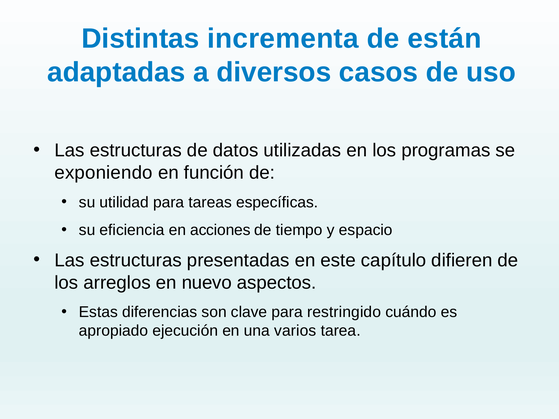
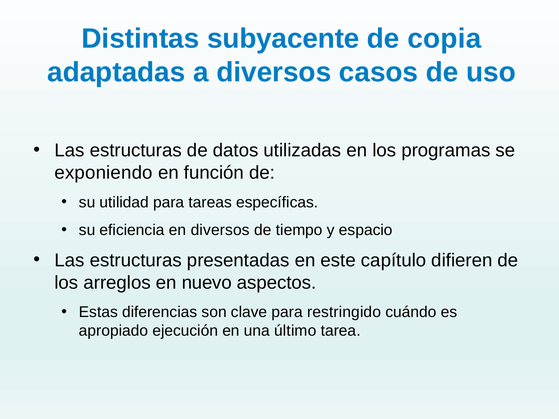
incrementa: incrementa -> subyacente
están: están -> copia
en acciones: acciones -> diversos
varios: varios -> último
